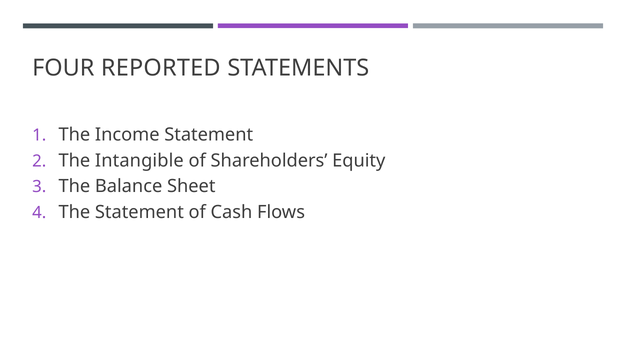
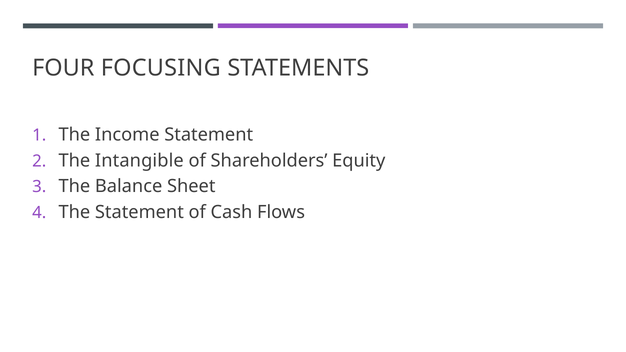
REPORTED: REPORTED -> FOCUSING
